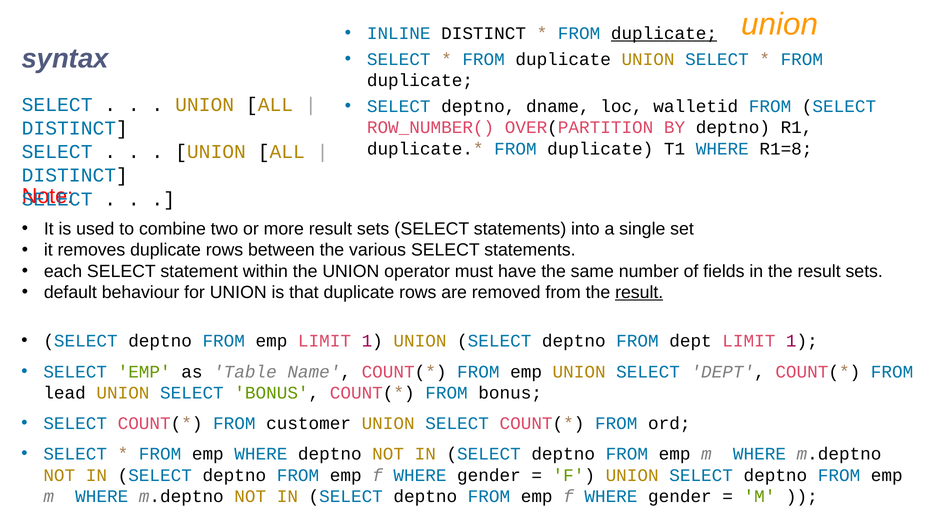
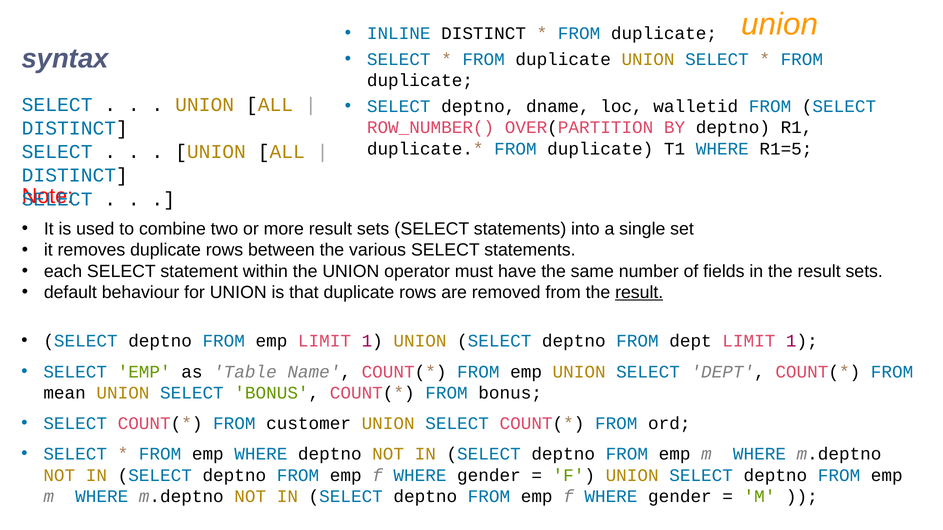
duplicate at (664, 33) underline: present -> none
R1=8: R1=8 -> R1=5
lead: lead -> mean
